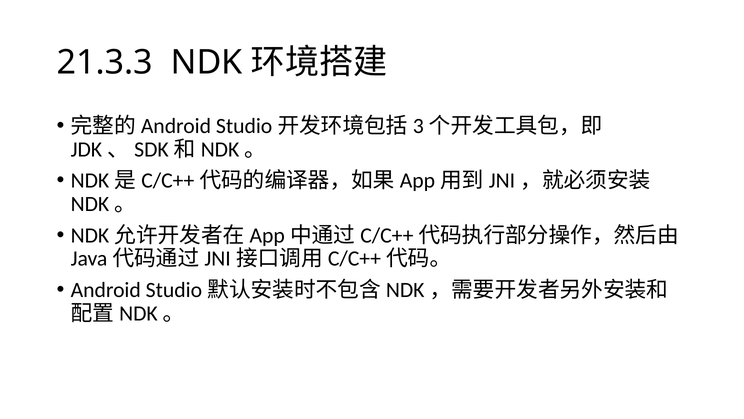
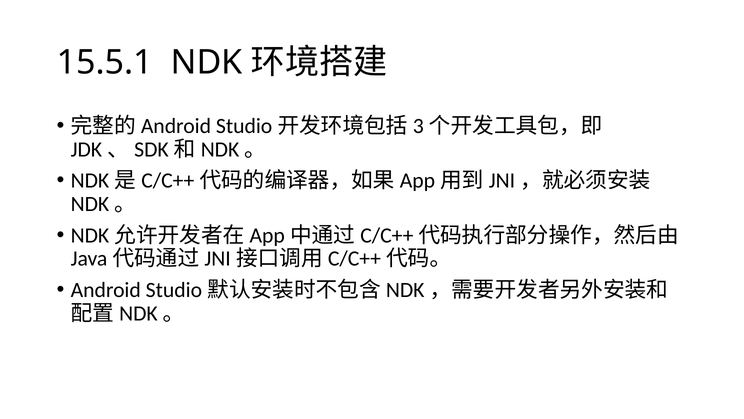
21.3.3: 21.3.3 -> 15.5.1
